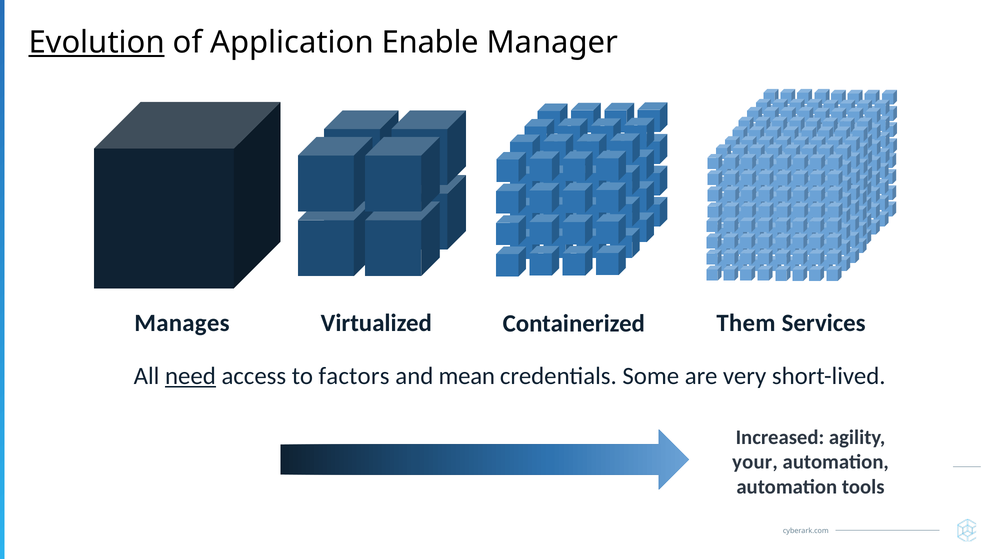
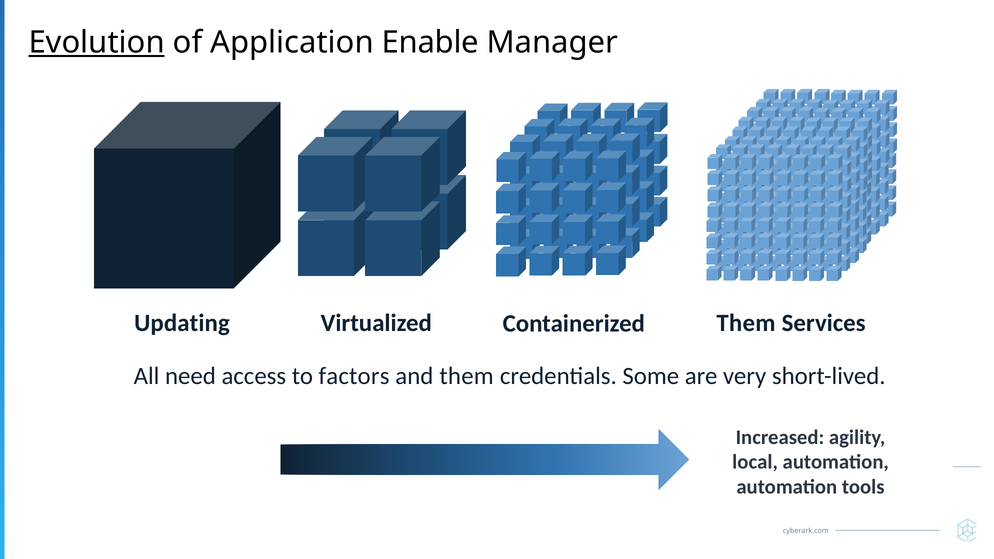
Manages: Manages -> Updating
need underline: present -> none
and mean: mean -> them
your: your -> local
